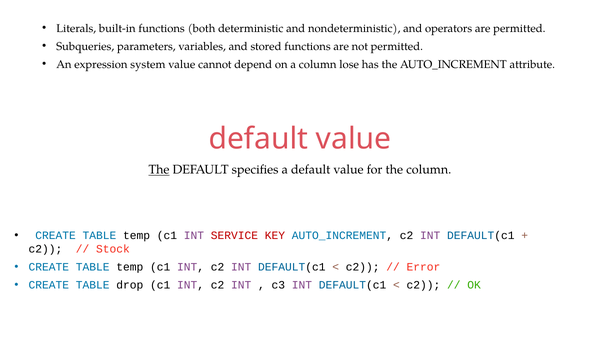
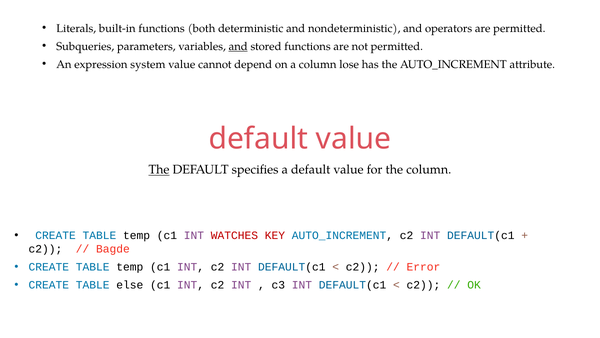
and at (238, 46) underline: none -> present
SERVICE: SERVICE -> WATCHES
Stock: Stock -> Bagde
drop: drop -> else
